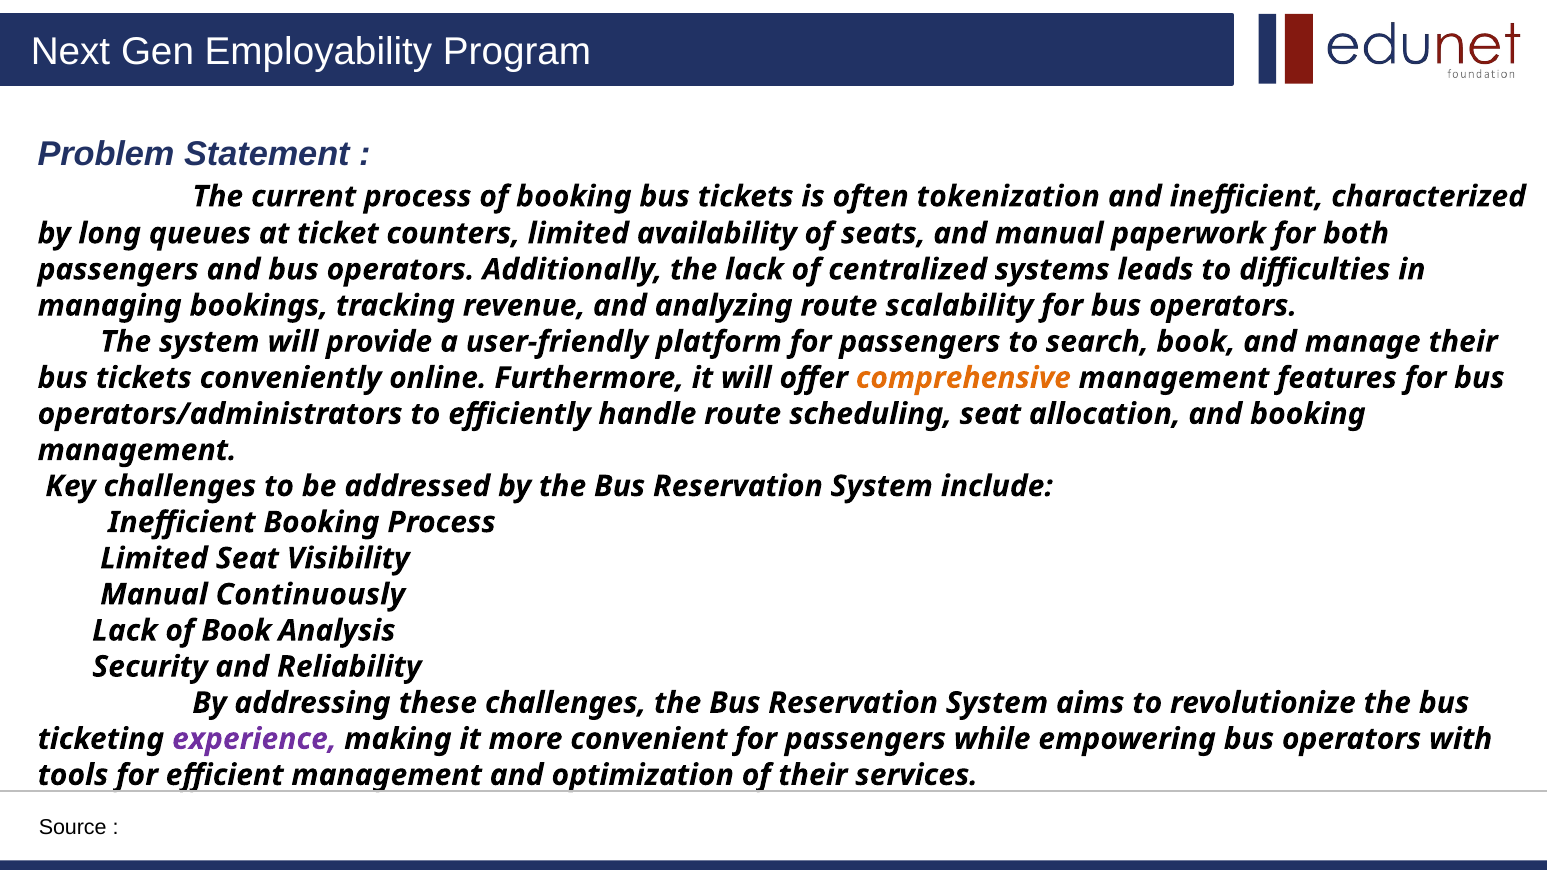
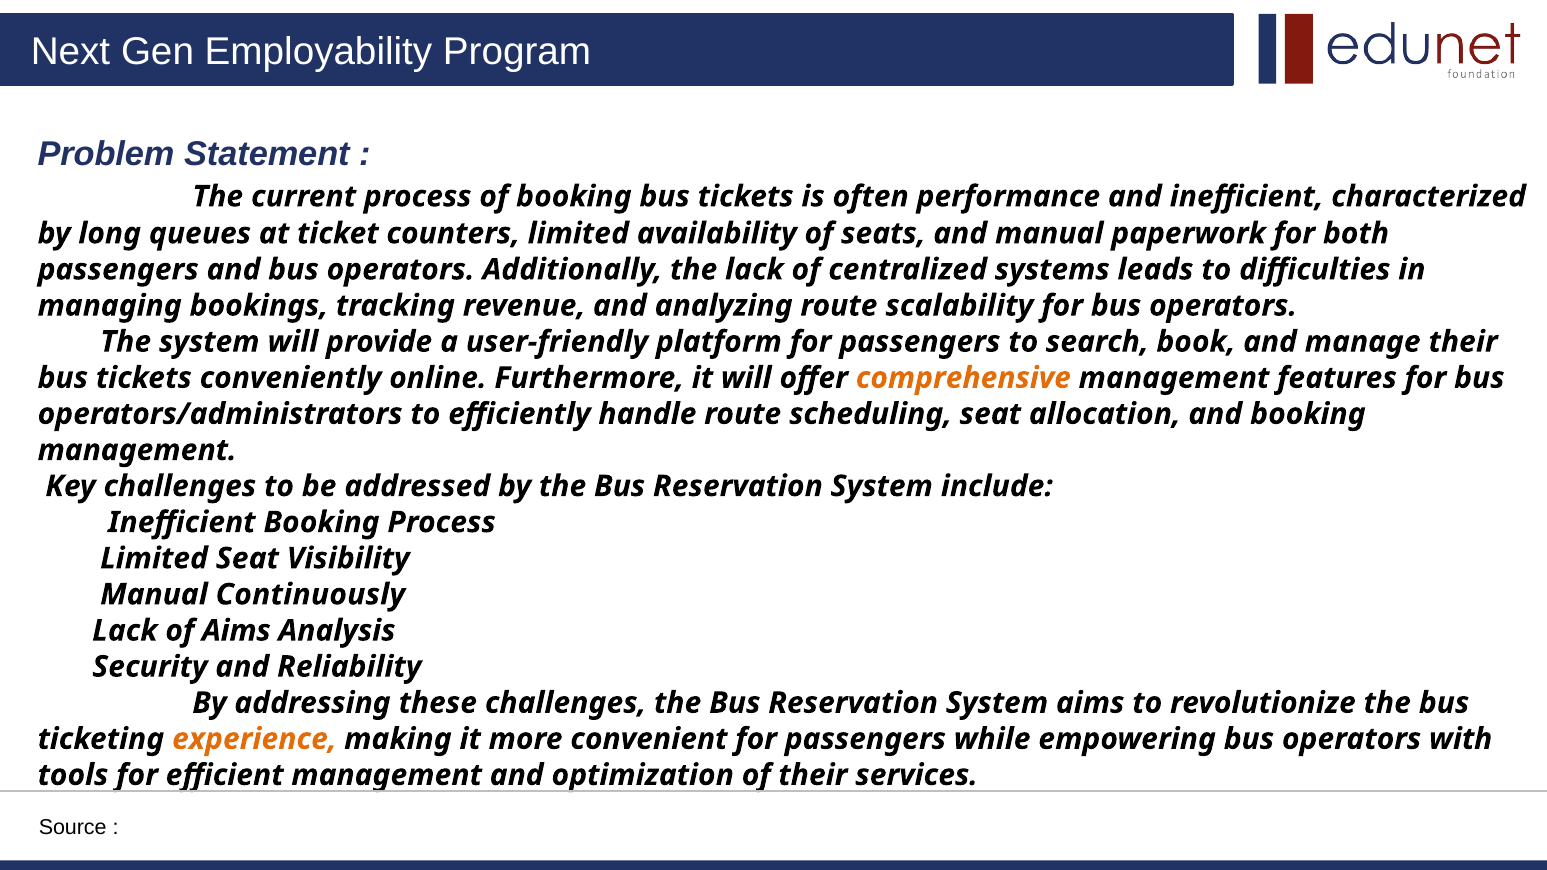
tokenization: tokenization -> performance
of Book: Book -> Aims
experience colour: purple -> orange
